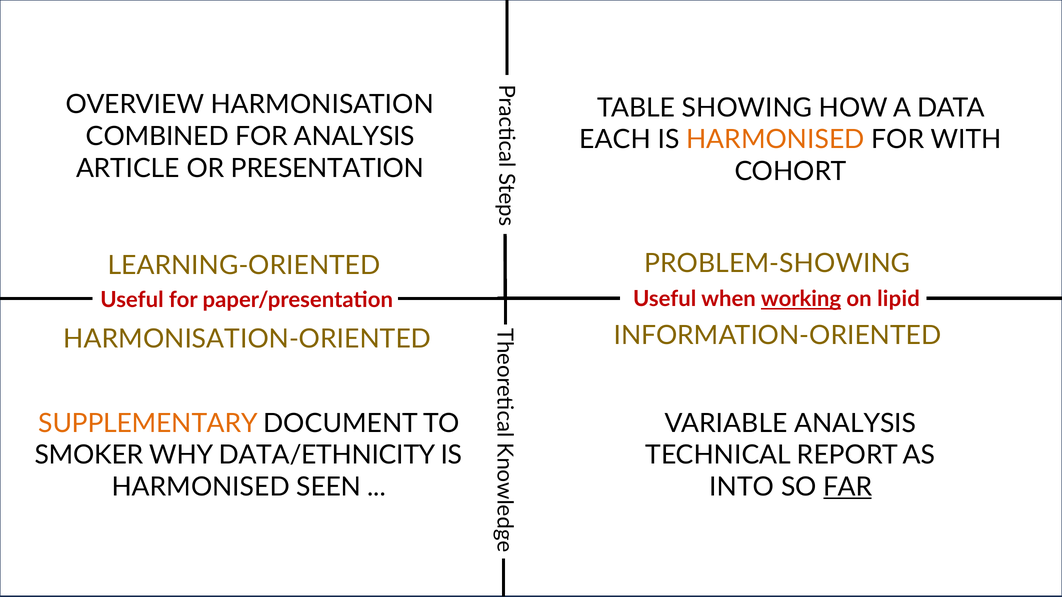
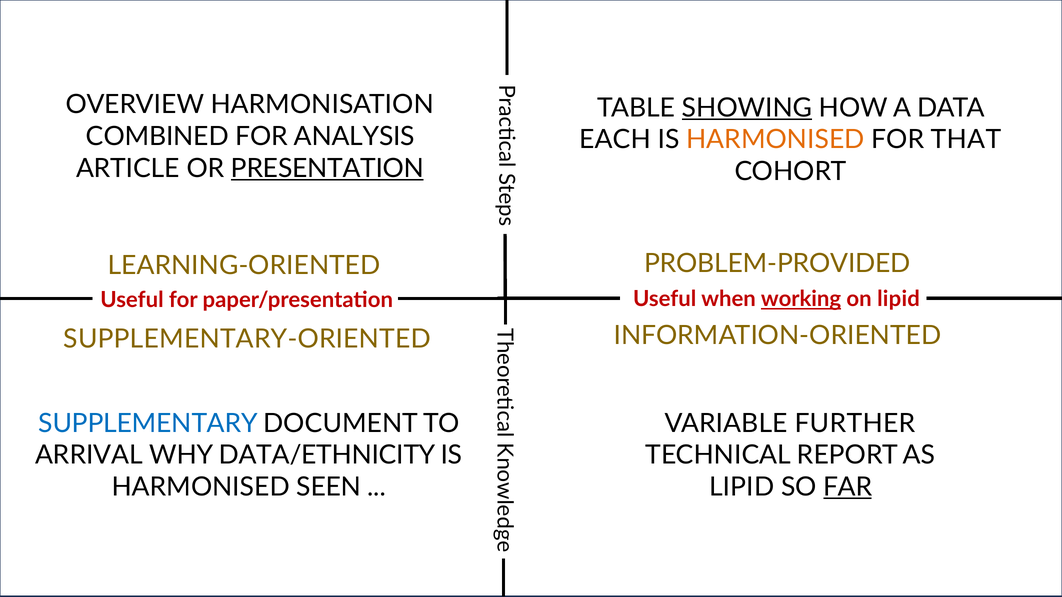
SHOWING underline: none -> present
WITH: WITH -> THAT
PRESENTATION underline: none -> present
PROBLEM-SHOWING: PROBLEM-SHOWING -> PROBLEM-PROVIDED
HARMONISATION-ORIENTED: HARMONISATION-ORIENTED -> SUPPLEMENTARY-ORIENTED
SUPPLEMENTARY colour: orange -> blue
VARIABLE ANALYSIS: ANALYSIS -> FURTHER
SMOKER: SMOKER -> ARRIVAL
INTO at (742, 487): INTO -> LIPID
